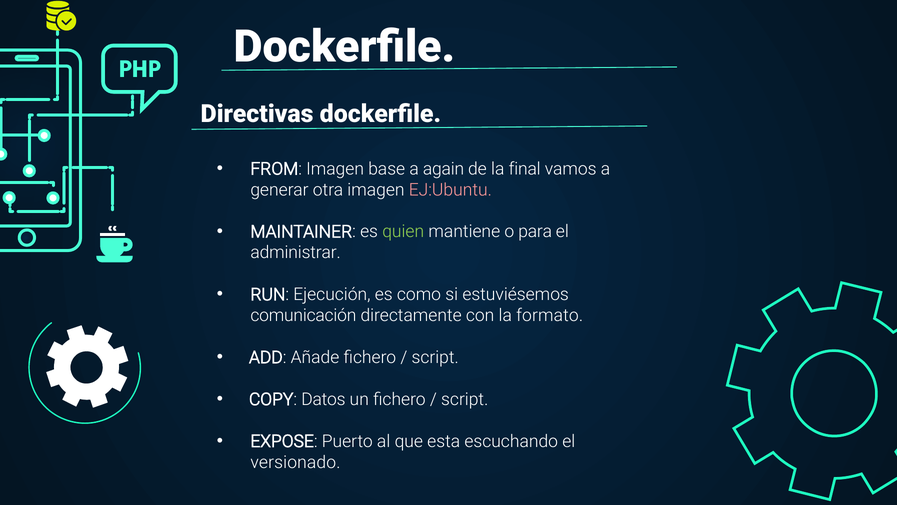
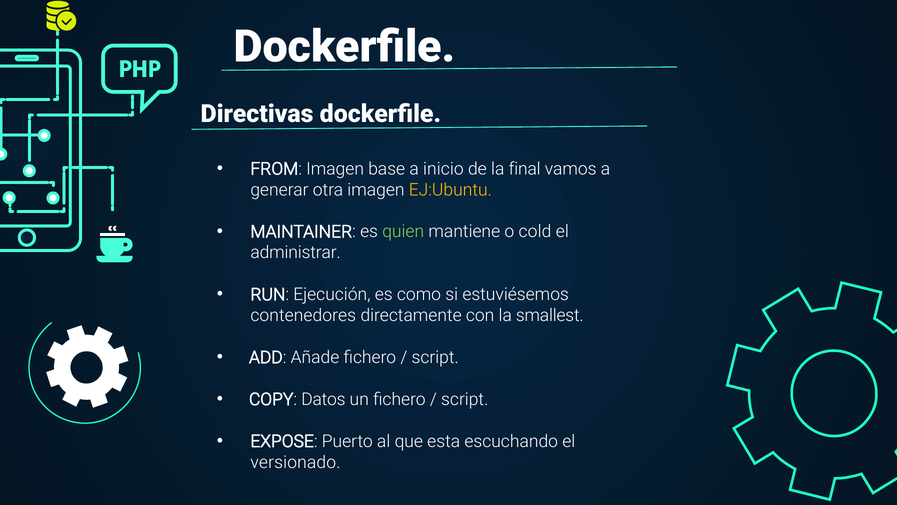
again: again -> inicio
EJ:Ubuntu colour: pink -> yellow
para: para -> cold
comunicación: comunicación -> contenedores
formato: formato -> smallest
